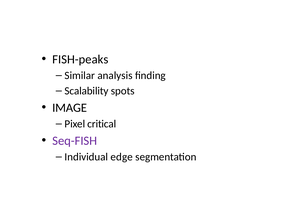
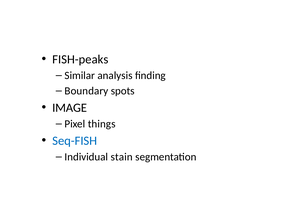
Scalability: Scalability -> Boundary
critical: critical -> things
Seq-FISH colour: purple -> blue
edge: edge -> stain
